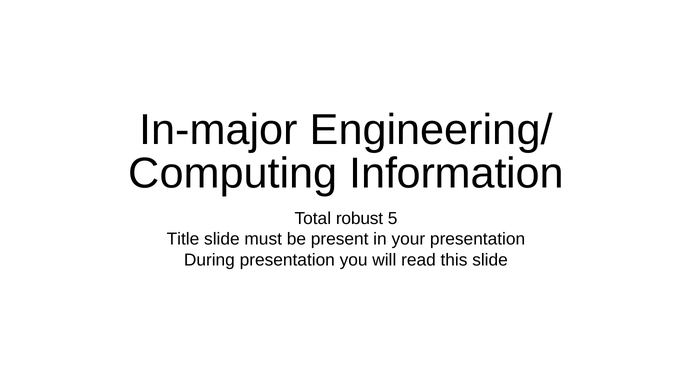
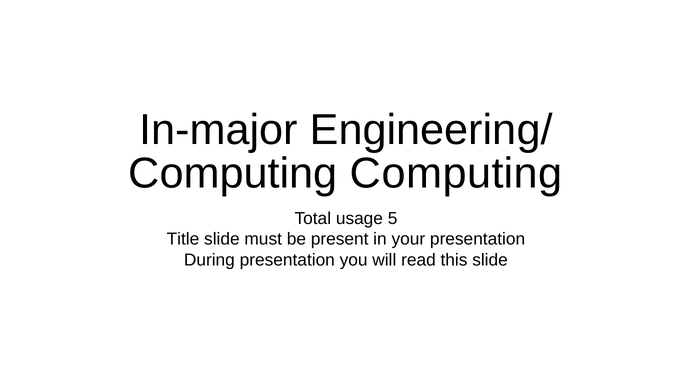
Computing Information: Information -> Computing
robust: robust -> usage
